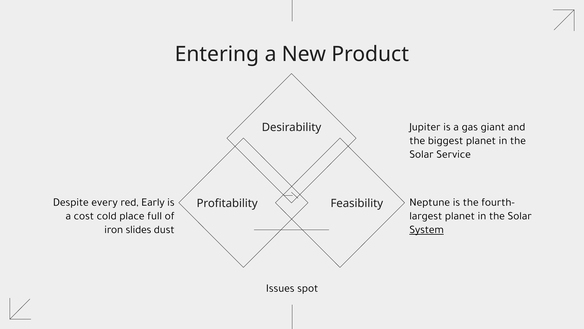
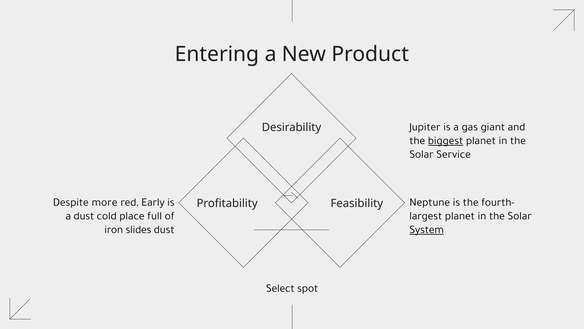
biggest underline: none -> present
every: every -> more
a cost: cost -> dust
Issues: Issues -> Select
